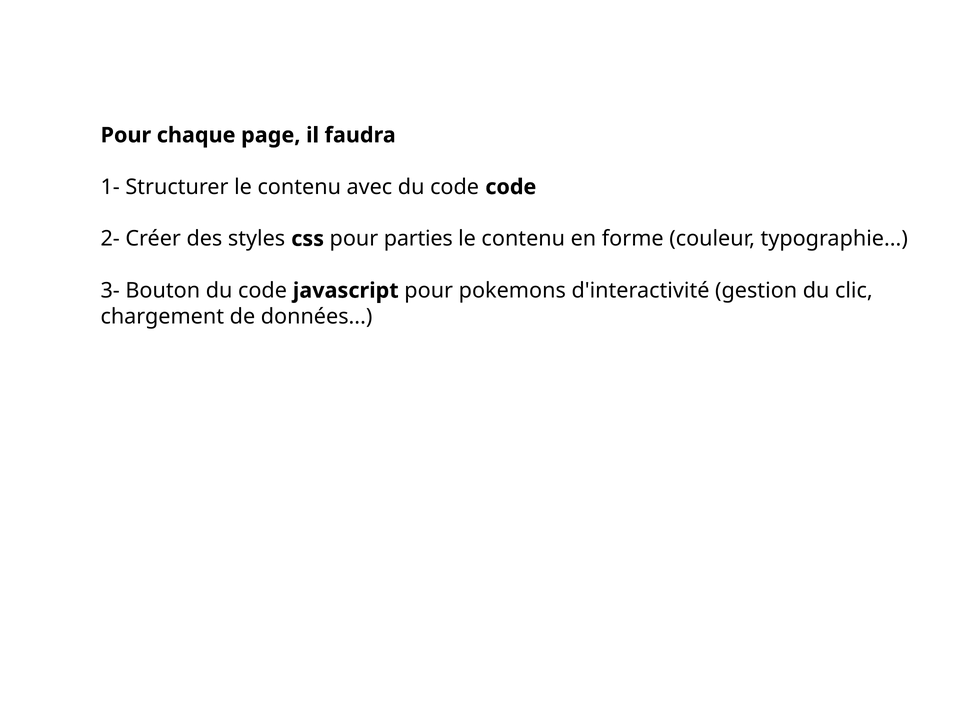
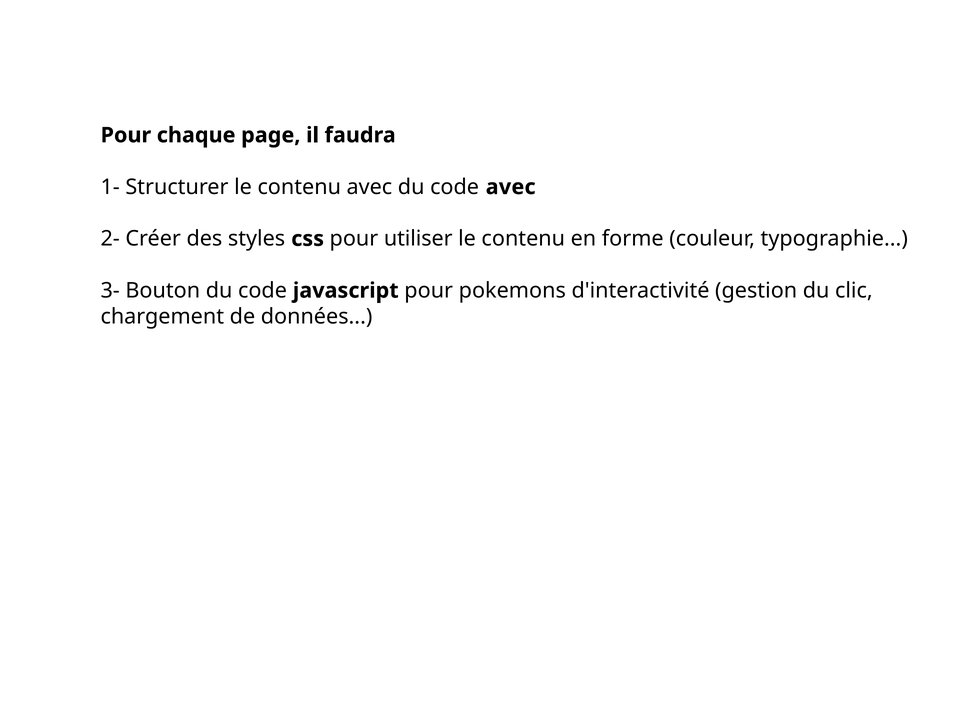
code code: code -> avec
parties: parties -> utiliser
